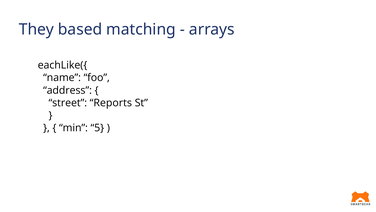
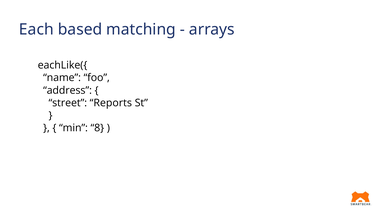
They: They -> Each
5: 5 -> 8
